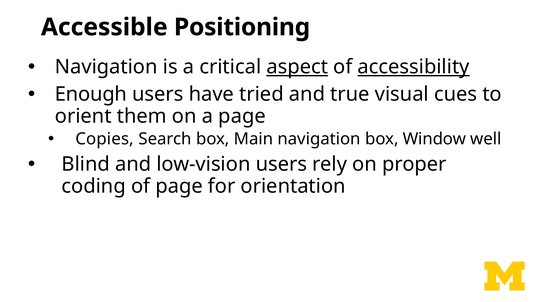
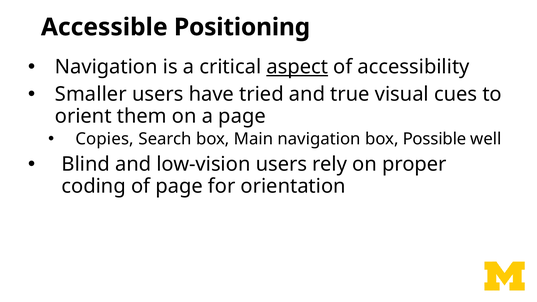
accessibility underline: present -> none
Enough: Enough -> Smaller
Window: Window -> Possible
